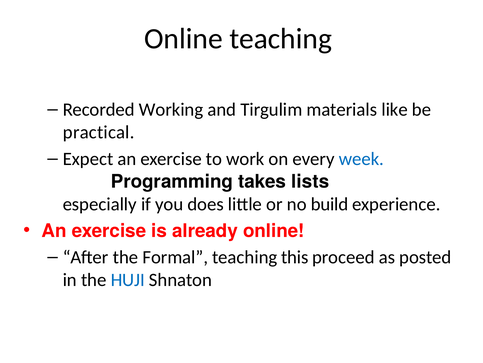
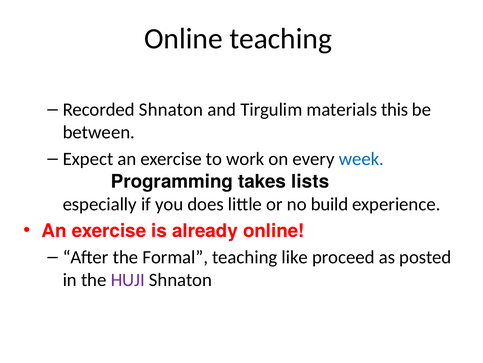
Recorded Working: Working -> Shnaton
like: like -> this
practical: practical -> between
this: this -> like
HUJI colour: blue -> purple
